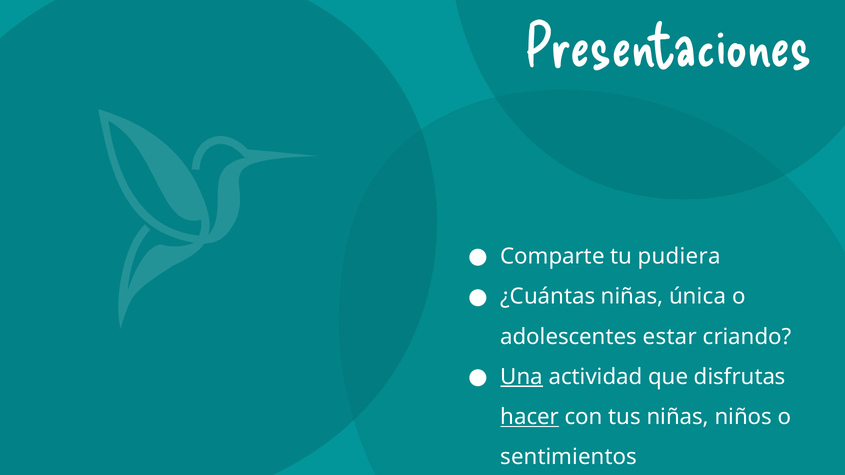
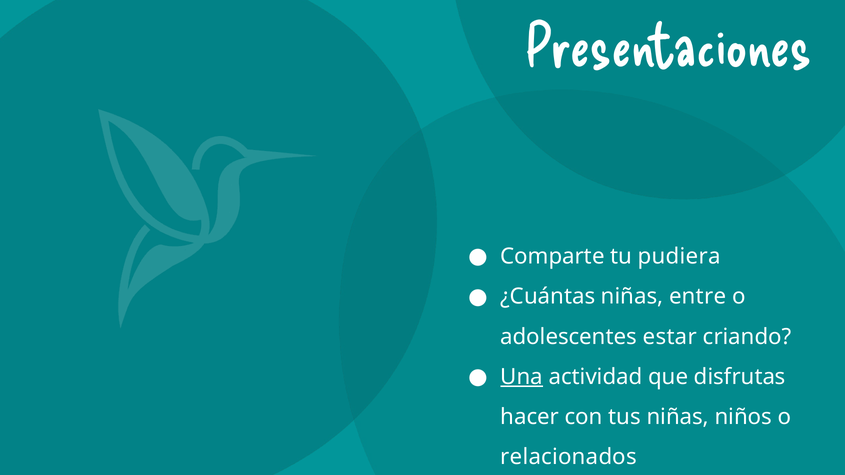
única: única -> entre
hacer underline: present -> none
sentimientos: sentimientos -> relacionados
